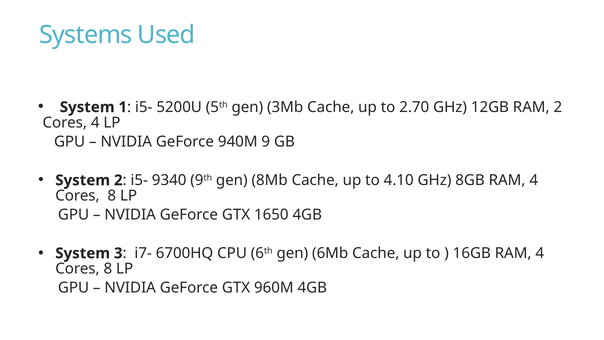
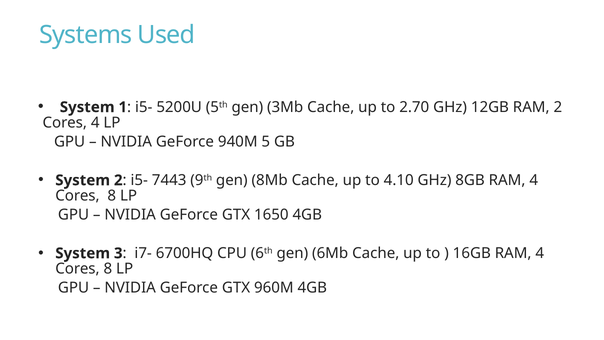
9: 9 -> 5
9340: 9340 -> 7443
